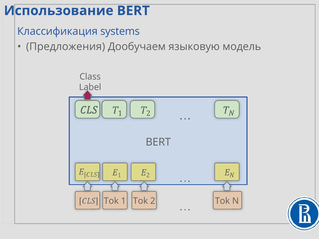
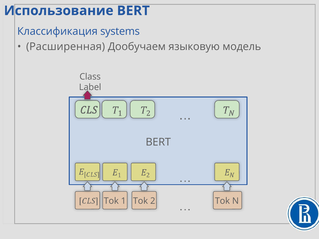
Предложения: Предложения -> Расширенная
